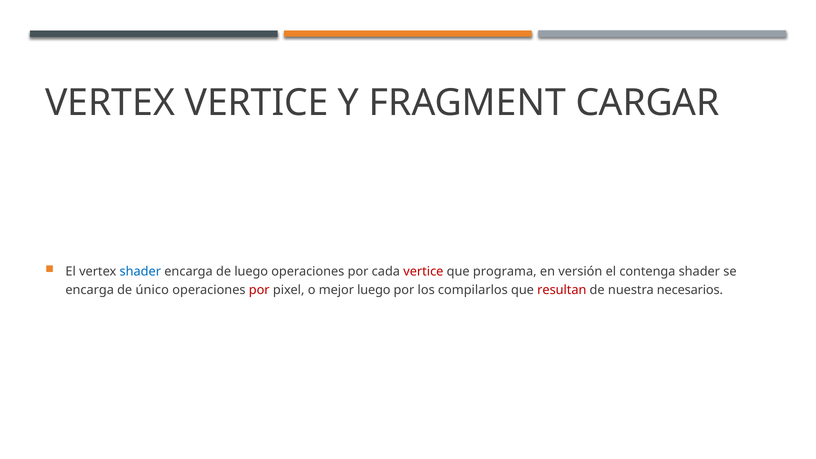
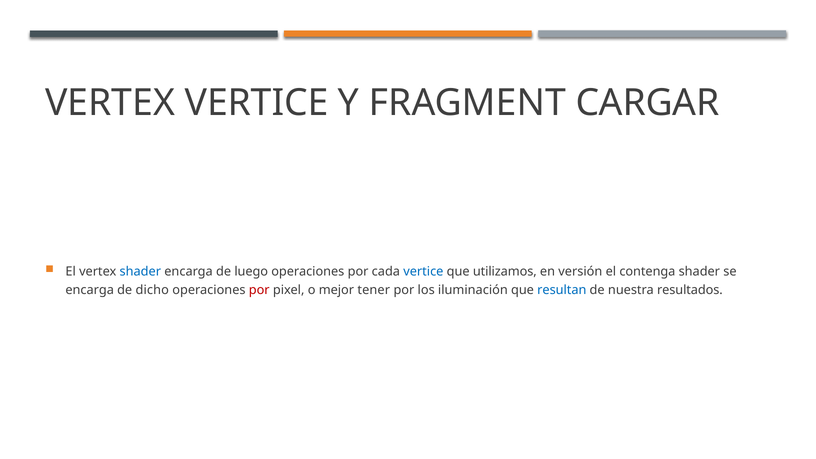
vertice at (423, 272) colour: red -> blue
programa: programa -> utilizamos
único: único -> dicho
mejor luego: luego -> tener
compilarlos: compilarlos -> iluminación
resultan colour: red -> blue
necesarios: necesarios -> resultados
